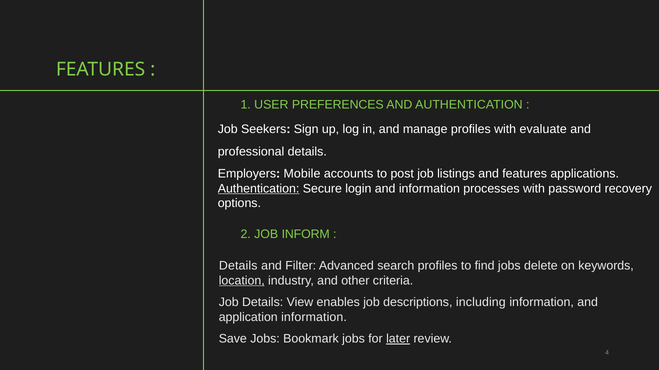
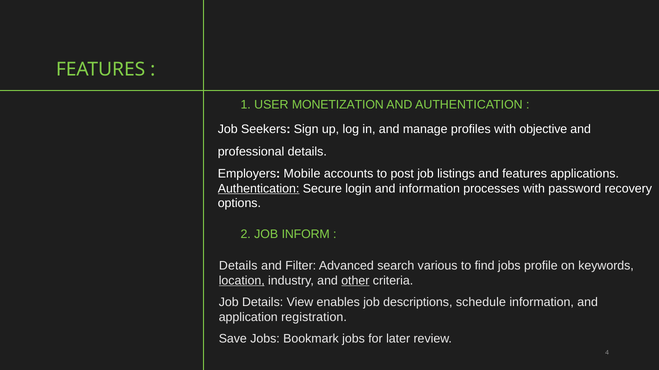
PREFERENCES: PREFERENCES -> MONETIZATION
evaluate: evaluate -> objective
search profiles: profiles -> various
delete: delete -> profile
other underline: none -> present
including: including -> schedule
application information: information -> registration
later underline: present -> none
